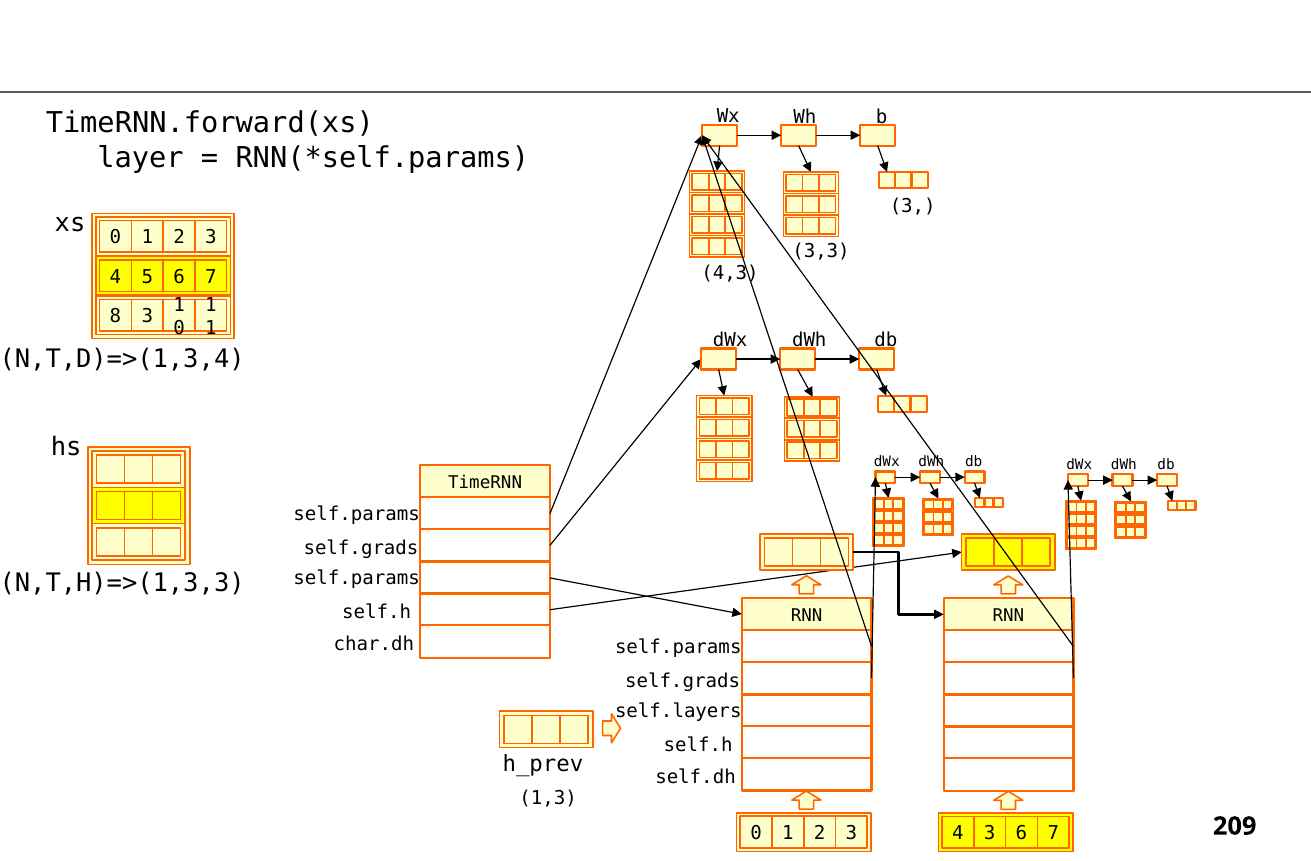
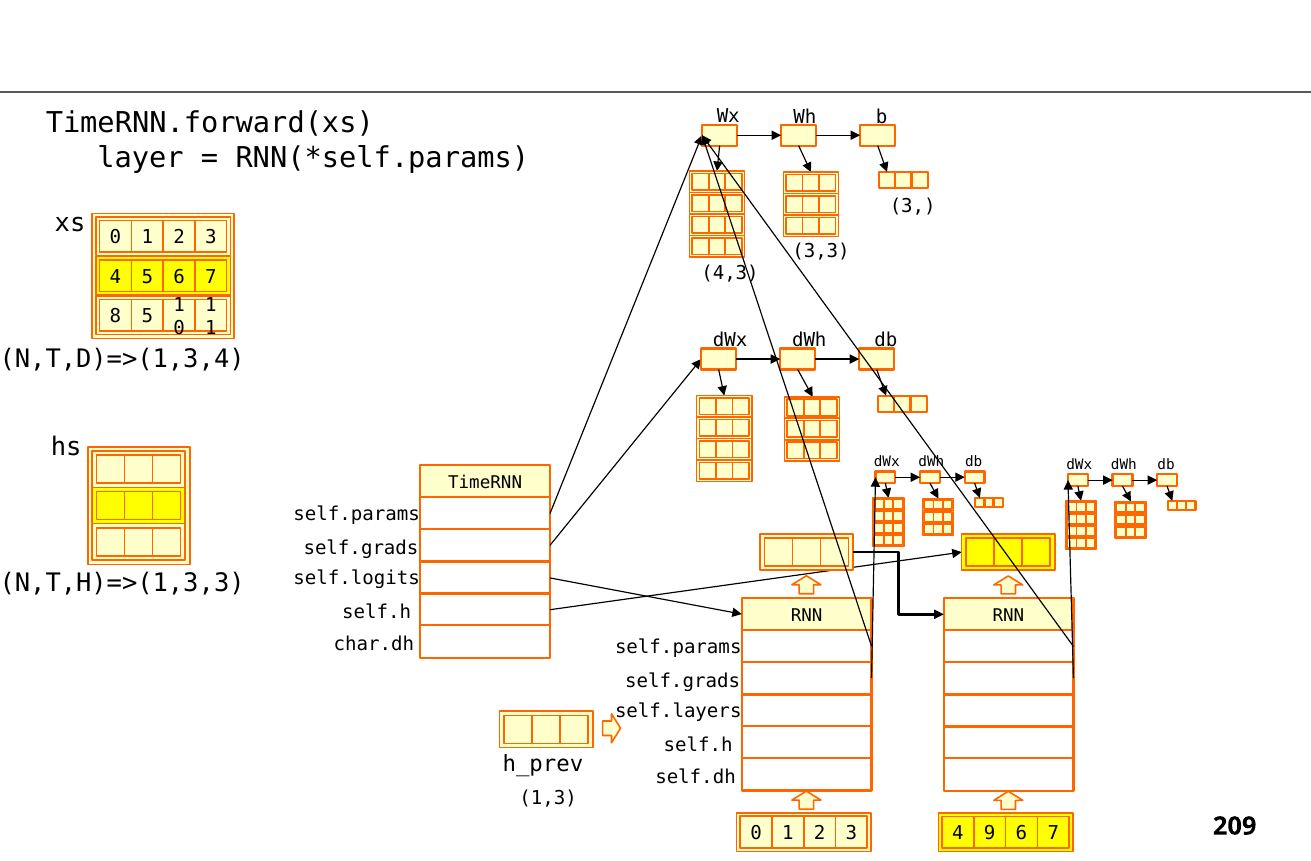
8 3: 3 -> 5
self.params at (357, 579): self.params -> self.logits
4 3: 3 -> 9
